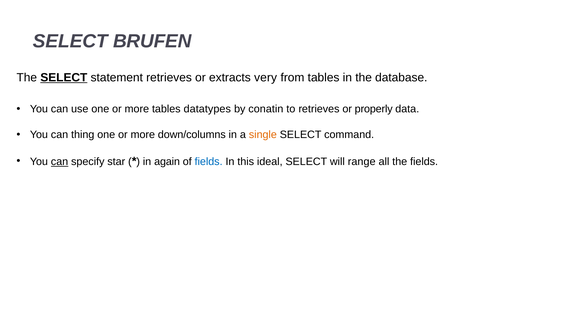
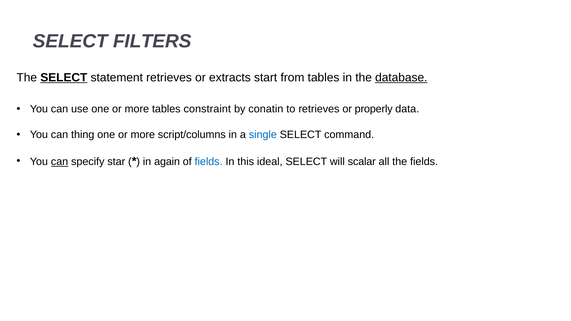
BRUFEN: BRUFEN -> FILTERS
very: very -> start
database underline: none -> present
datatypes: datatypes -> constraint
down/columns: down/columns -> script/columns
single colour: orange -> blue
range: range -> scalar
